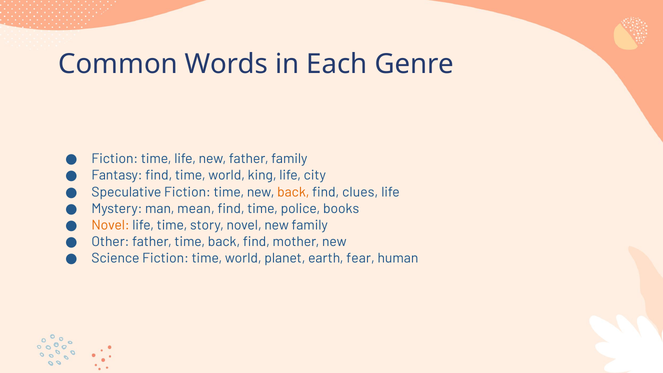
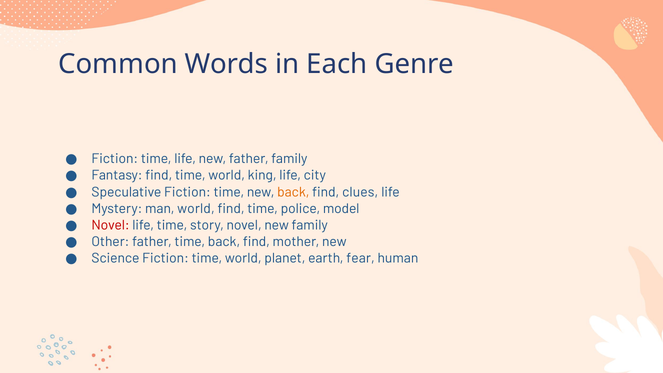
man mean: mean -> world
books: books -> model
Novel at (111, 225) colour: orange -> red
